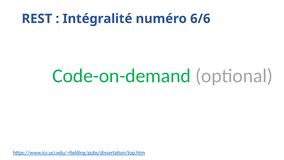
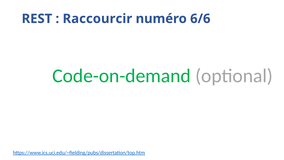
Intégralité: Intégralité -> Raccourcir
